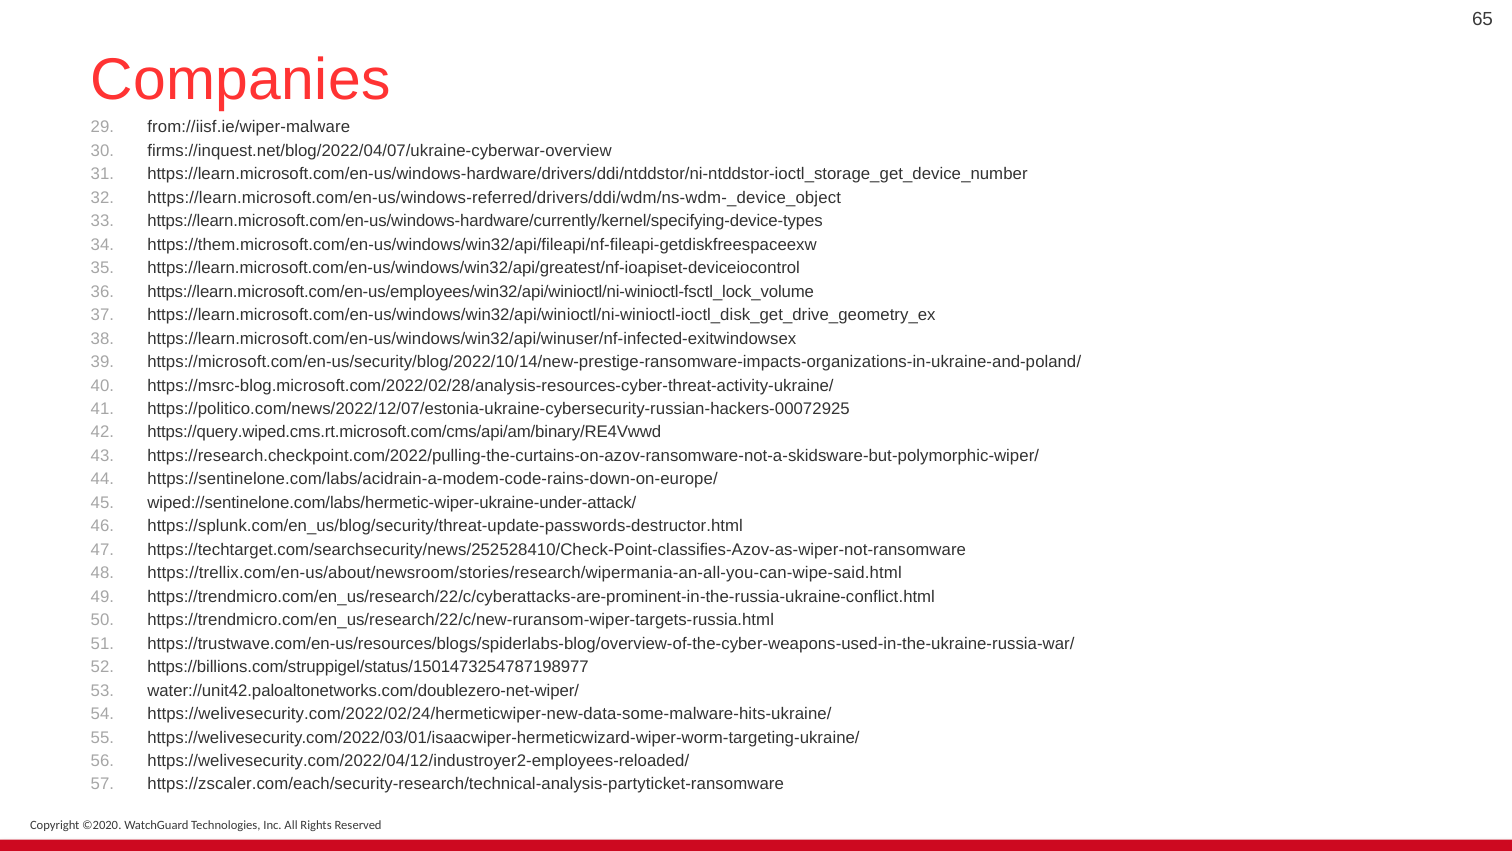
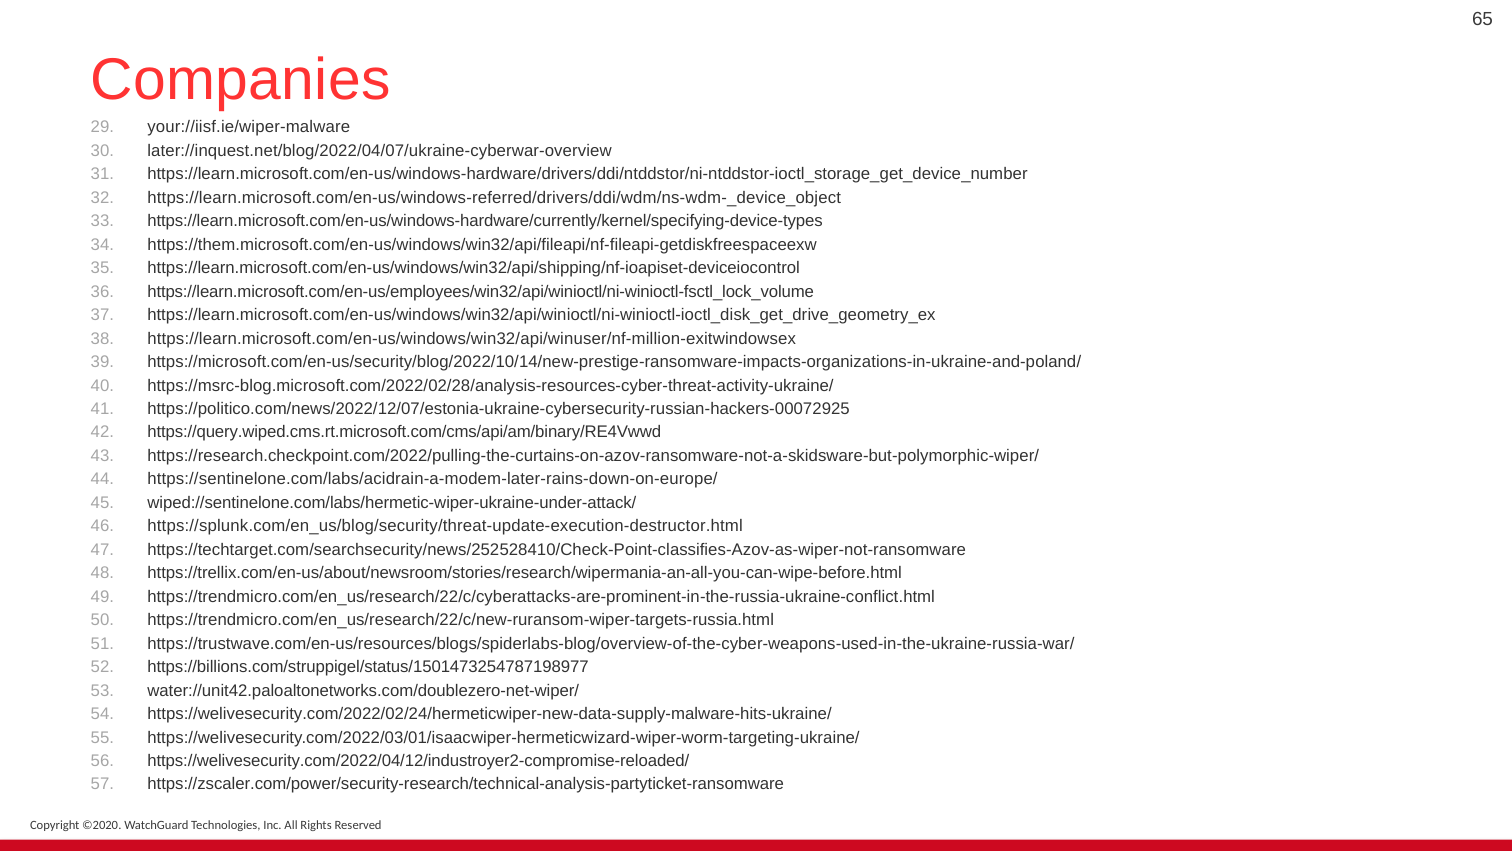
from://iisf.ie/wiper-malware: from://iisf.ie/wiper-malware -> your://iisf.ie/wiper-malware
firms://inquest.net/blog/2022/04/07/ukraine-cyberwar-overview: firms://inquest.net/blog/2022/04/07/ukraine-cyberwar-overview -> later://inquest.net/blog/2022/04/07/ukraine-cyberwar-overview
https://learn.microsoft.com/en-us/windows/win32/api/greatest/nf-ioapiset-deviceiocontrol: https://learn.microsoft.com/en-us/windows/win32/api/greatest/nf-ioapiset-deviceiocontrol -> https://learn.microsoft.com/en-us/windows/win32/api/shipping/nf-ioapiset-deviceiocontrol
https://learn.microsoft.com/en-us/windows/win32/api/winuser/nf-infected-exitwindowsex: https://learn.microsoft.com/en-us/windows/win32/api/winuser/nf-infected-exitwindowsex -> https://learn.microsoft.com/en-us/windows/win32/api/winuser/nf-million-exitwindowsex
https://sentinelone.com/labs/acidrain-a-modem-code-rains-down-on-europe/: https://sentinelone.com/labs/acidrain-a-modem-code-rains-down-on-europe/ -> https://sentinelone.com/labs/acidrain-a-modem-later-rains-down-on-europe/
https://splunk.com/en_us/blog/security/threat-update-passwords-destructor.html: https://splunk.com/en_us/blog/security/threat-update-passwords-destructor.html -> https://splunk.com/en_us/blog/security/threat-update-execution-destructor.html
https://trellix.com/en-us/about/newsroom/stories/research/wipermania-an-all-you-can-wipe-said.html: https://trellix.com/en-us/about/newsroom/stories/research/wipermania-an-all-you-can-wipe-said.html -> https://trellix.com/en-us/about/newsroom/stories/research/wipermania-an-all-you-can-wipe-before.html
https://welivesecurity.com/2022/02/24/hermeticwiper-new-data-some-malware-hits-ukraine/: https://welivesecurity.com/2022/02/24/hermeticwiper-new-data-some-malware-hits-ukraine/ -> https://welivesecurity.com/2022/02/24/hermeticwiper-new-data-supply-malware-hits-ukraine/
https://welivesecurity.com/2022/04/12/industroyer2-employees-reloaded/: https://welivesecurity.com/2022/04/12/industroyer2-employees-reloaded/ -> https://welivesecurity.com/2022/04/12/industroyer2-compromise-reloaded/
https://zscaler.com/each/security-research/technical-analysis-partyticket-ransomware: https://zscaler.com/each/security-research/technical-analysis-partyticket-ransomware -> https://zscaler.com/power/security-research/technical-analysis-partyticket-ransomware
